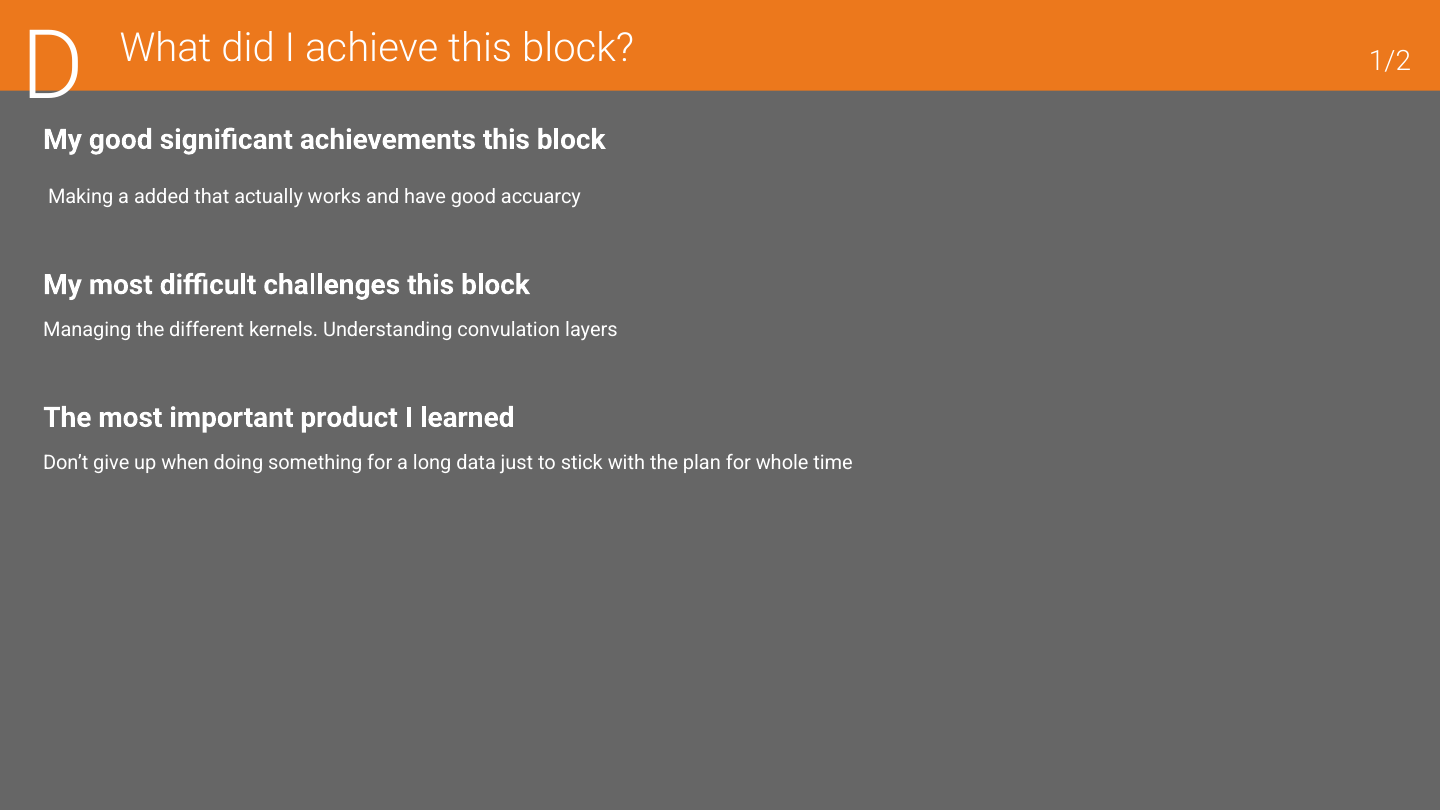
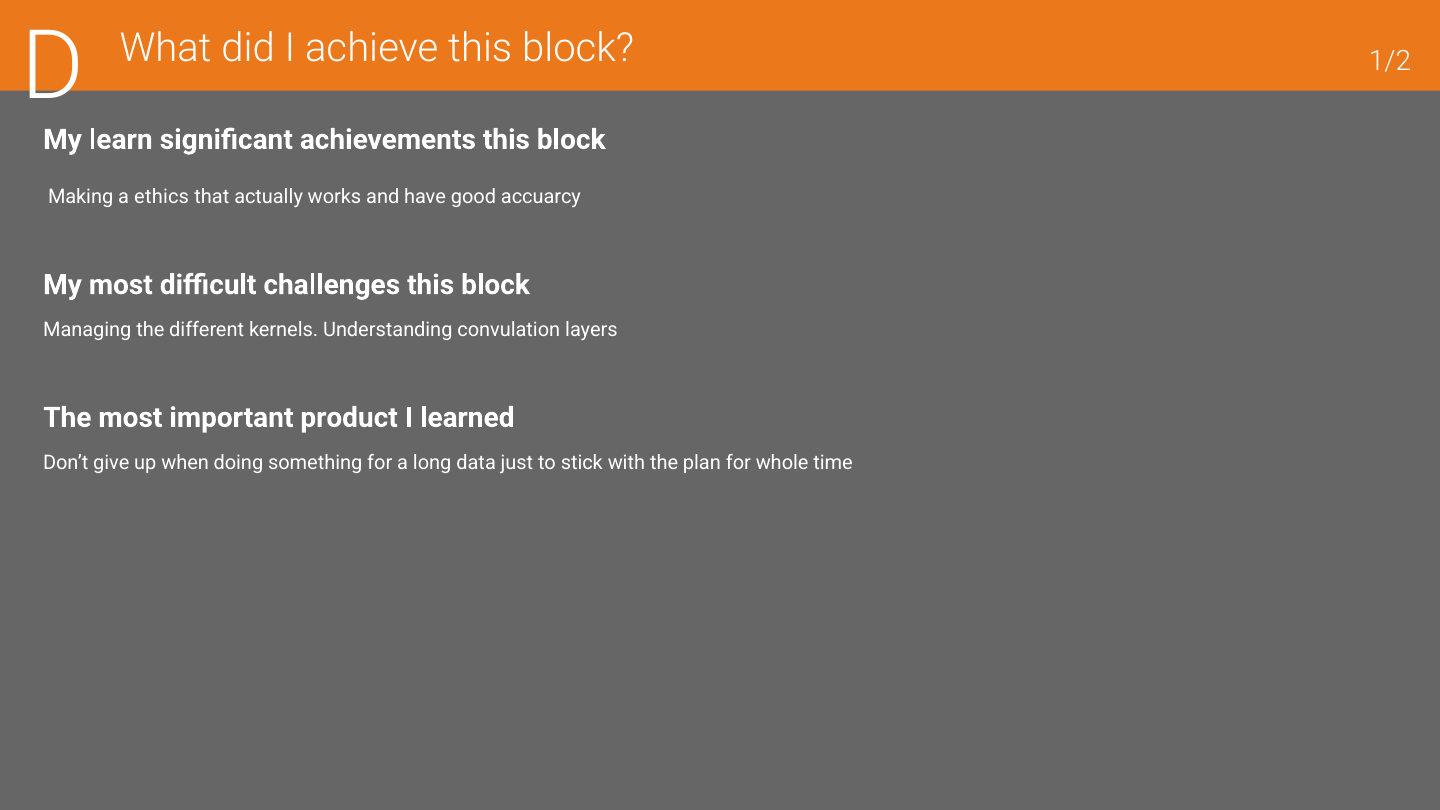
My good: good -> learn
added: added -> ethics
